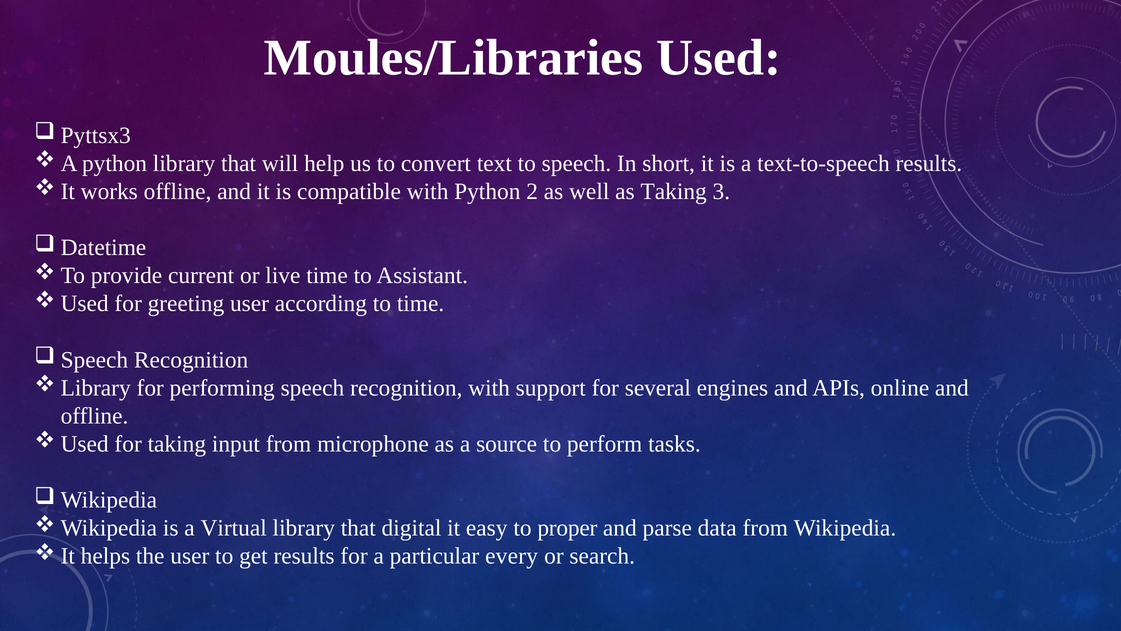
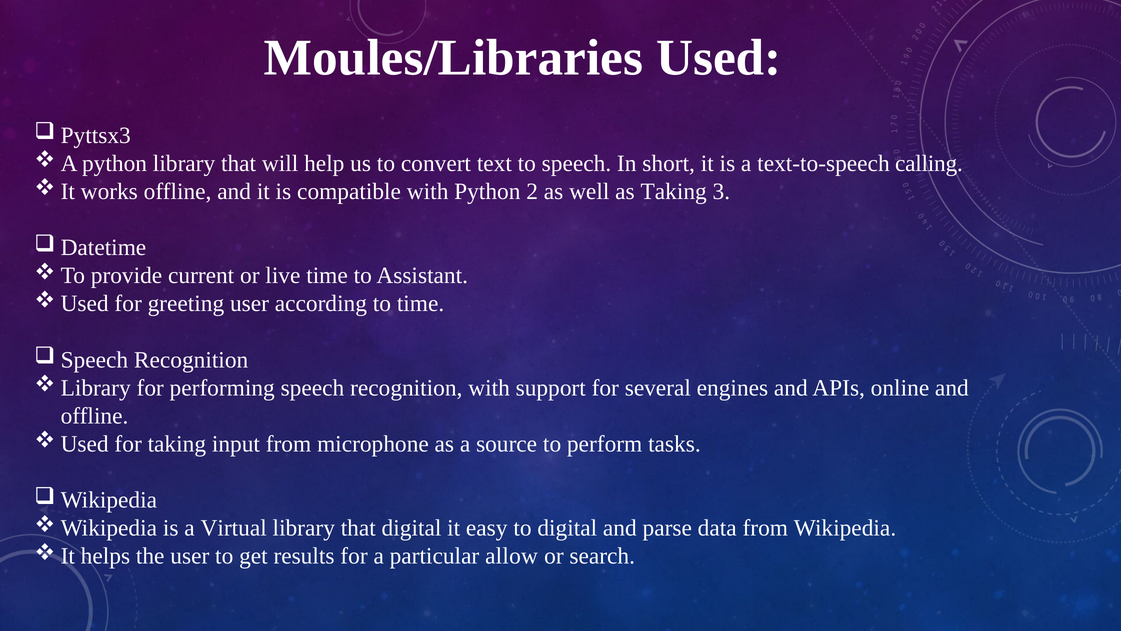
text-to-speech results: results -> calling
to proper: proper -> digital
every: every -> allow
